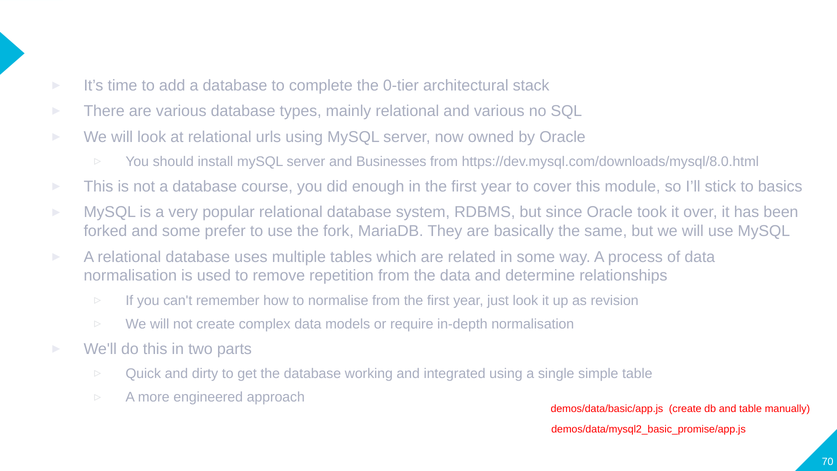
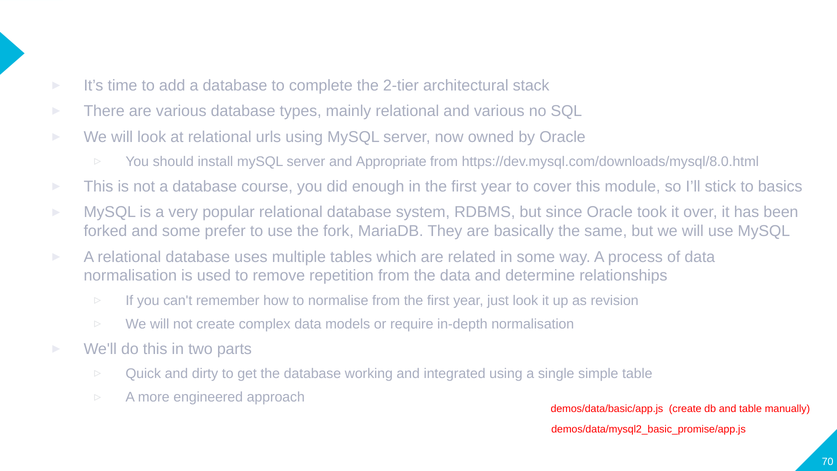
0-tier: 0-tier -> 2-tier
Businesses: Businesses -> Appropriate
